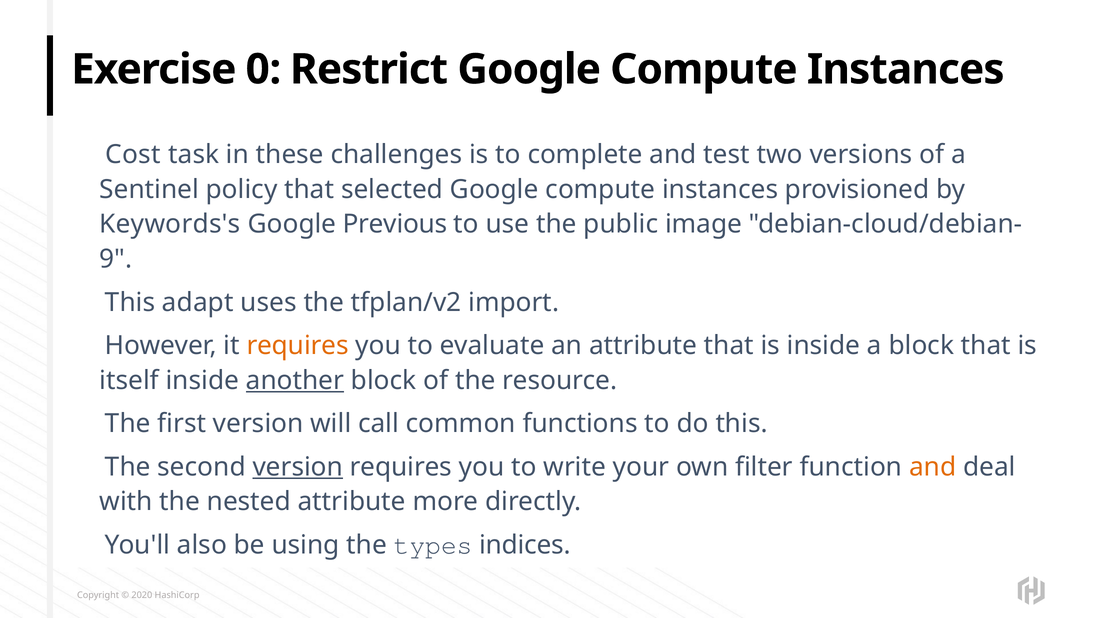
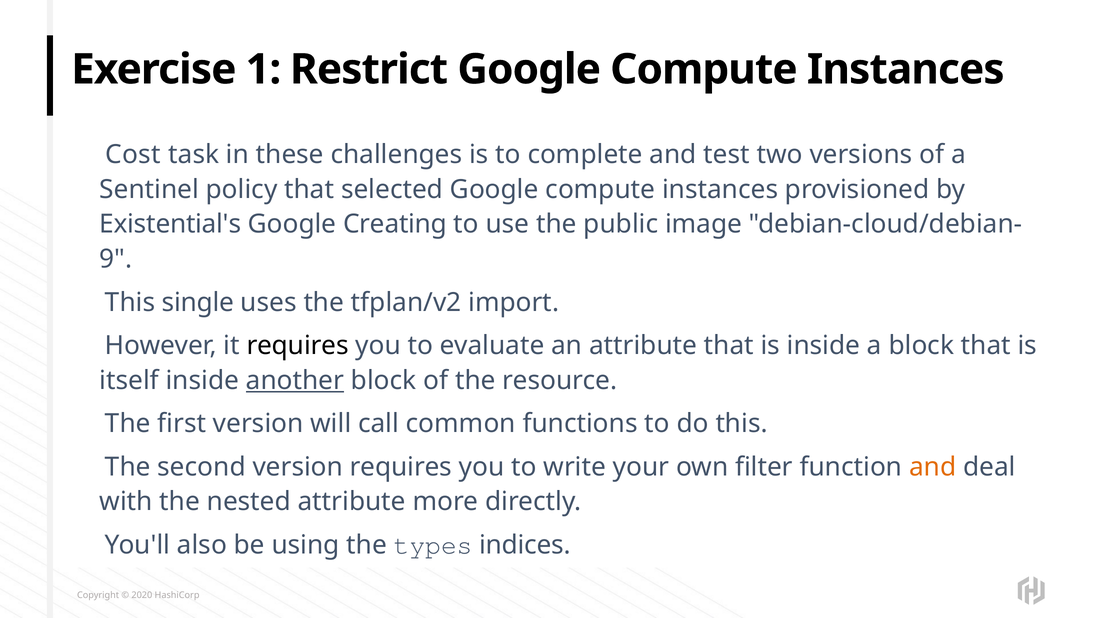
0: 0 -> 1
Keywords's: Keywords's -> Existential's
Previous: Previous -> Creating
adapt: adapt -> single
requires at (298, 345) colour: orange -> black
version at (298, 467) underline: present -> none
